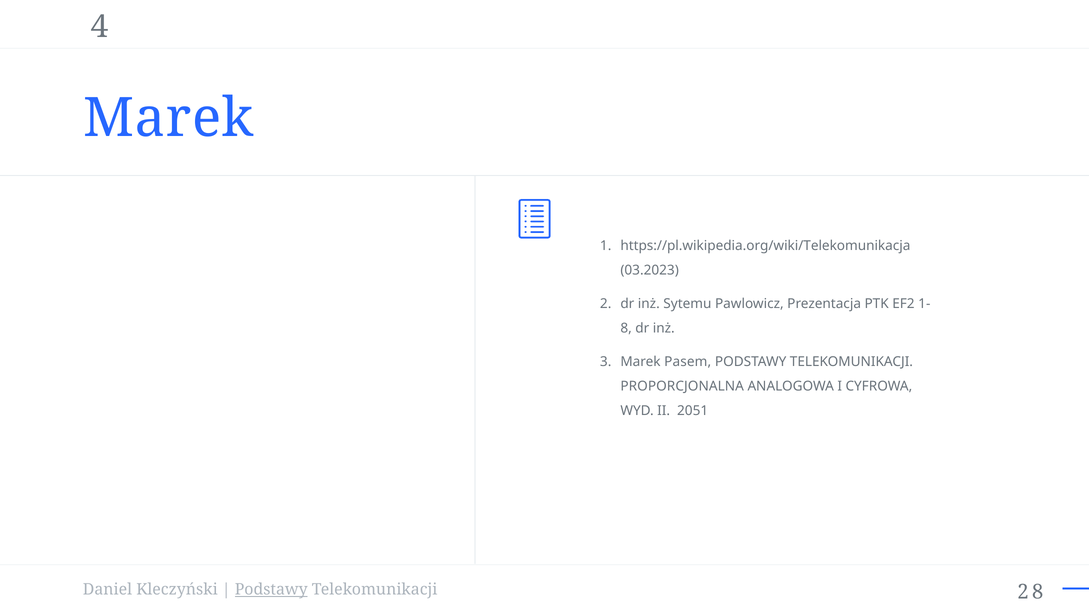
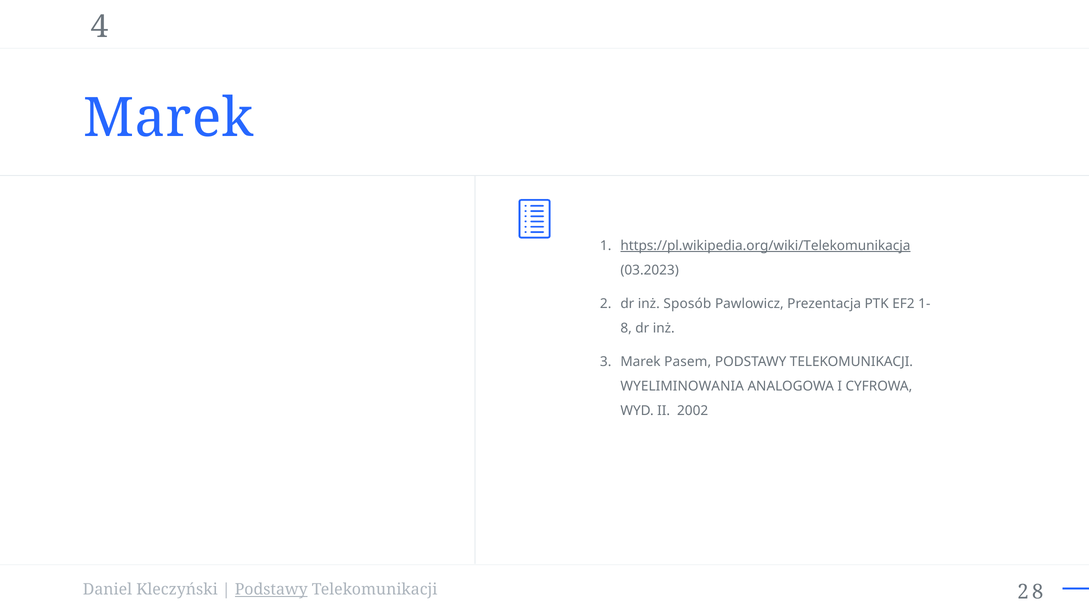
https://pl.wikipedia.org/wiki/Telekomunikacja underline: none -> present
Sytemu: Sytemu -> Sposób
PROPORCJONALNA: PROPORCJONALNA -> WYELIMINOWANIA
2051: 2051 -> 2002
